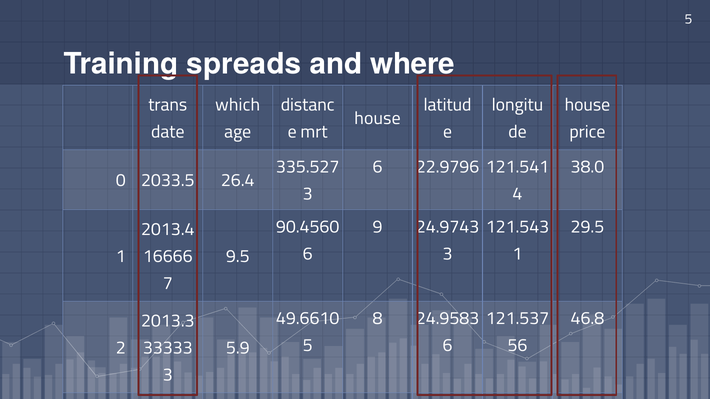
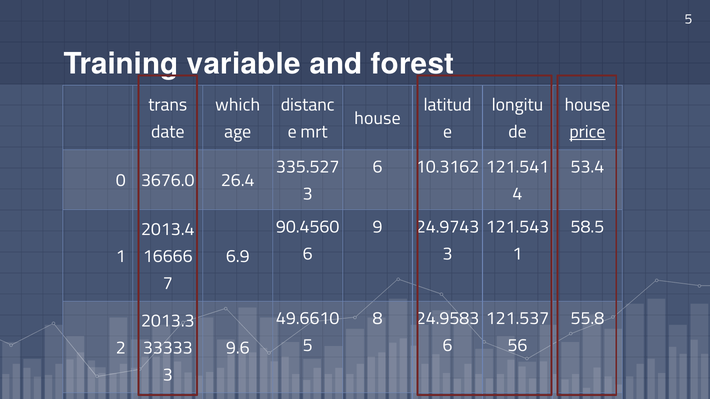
spreads: spreads -> variable
where: where -> forest
price underline: none -> present
22.9796: 22.9796 -> 10.3162
38.0: 38.0 -> 53.4
2033.5: 2033.5 -> 3676.0
29.5: 29.5 -> 58.5
9.5: 9.5 -> 6.9
46.8: 46.8 -> 55.8
5.9: 5.9 -> 9.6
